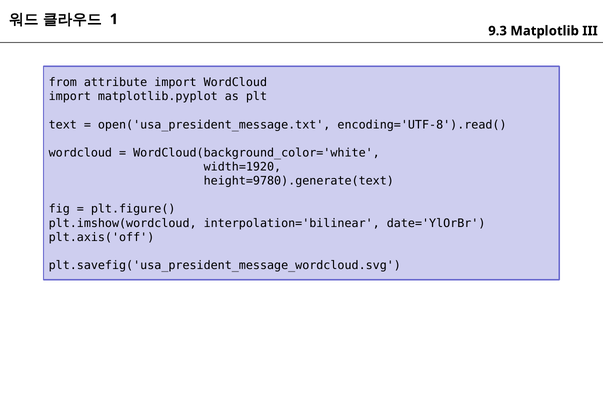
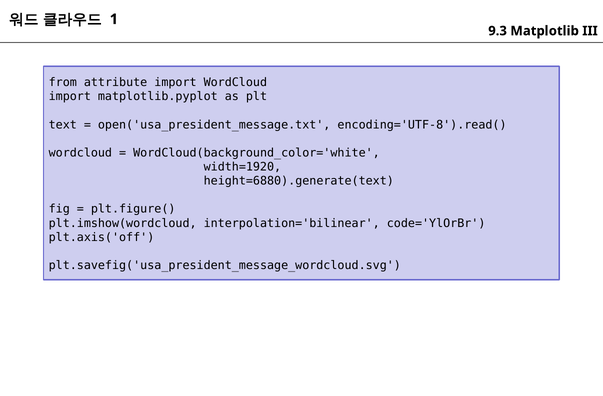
height=9780).generate(text: height=9780).generate(text -> height=6880).generate(text
date='YlOrBr: date='YlOrBr -> code='YlOrBr
